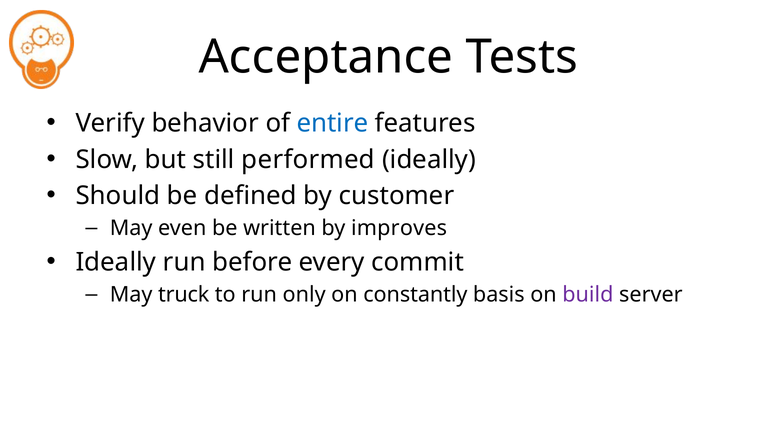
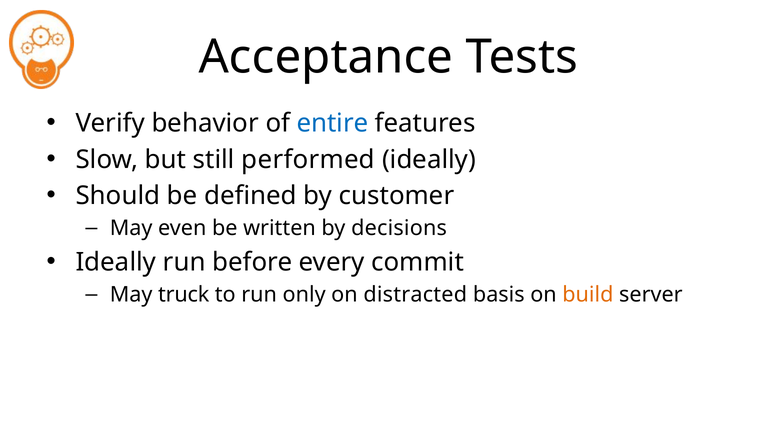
improves: improves -> decisions
constantly: constantly -> distracted
build colour: purple -> orange
